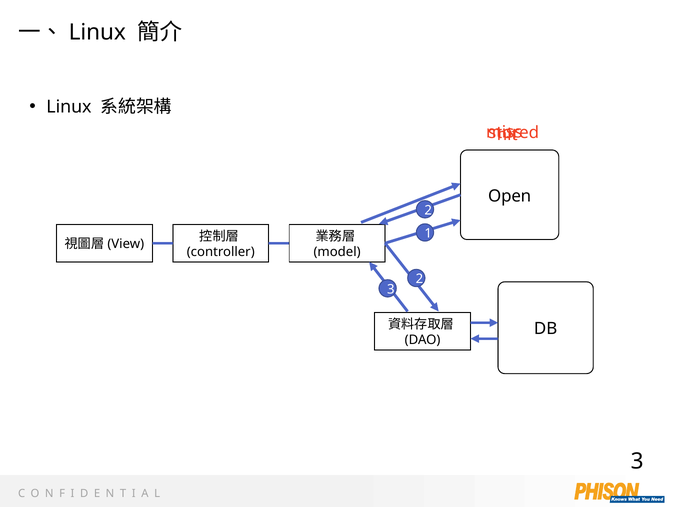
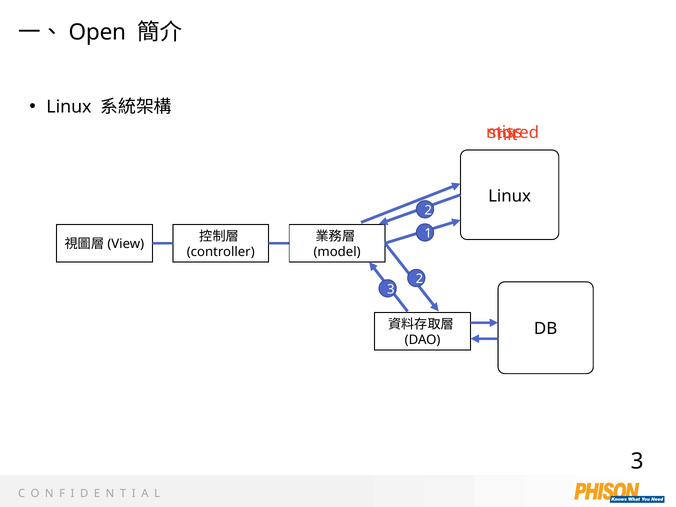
Linux at (97, 32): Linux -> Open
Open at (510, 196): Open -> Linux
